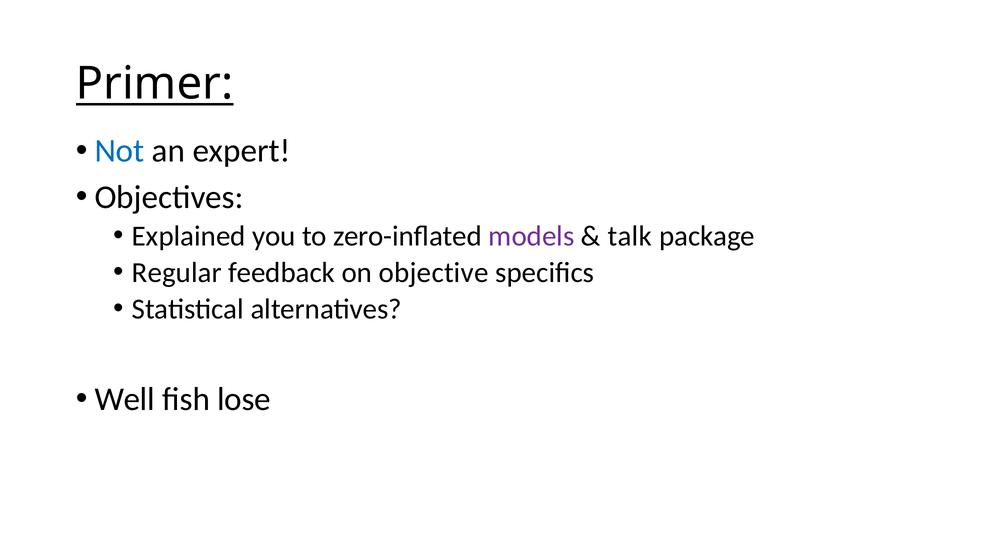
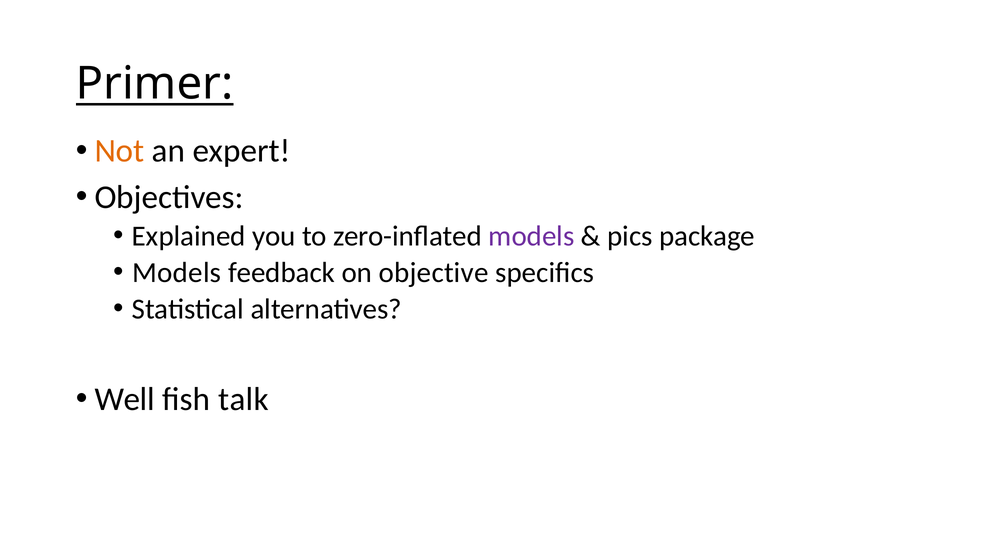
Not colour: blue -> orange
talk: talk -> pics
Regular at (177, 272): Regular -> Models
lose: lose -> talk
